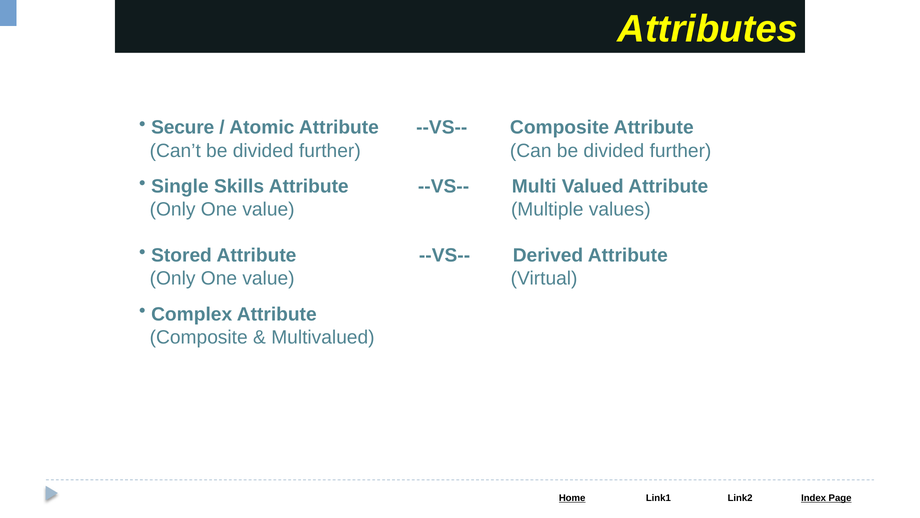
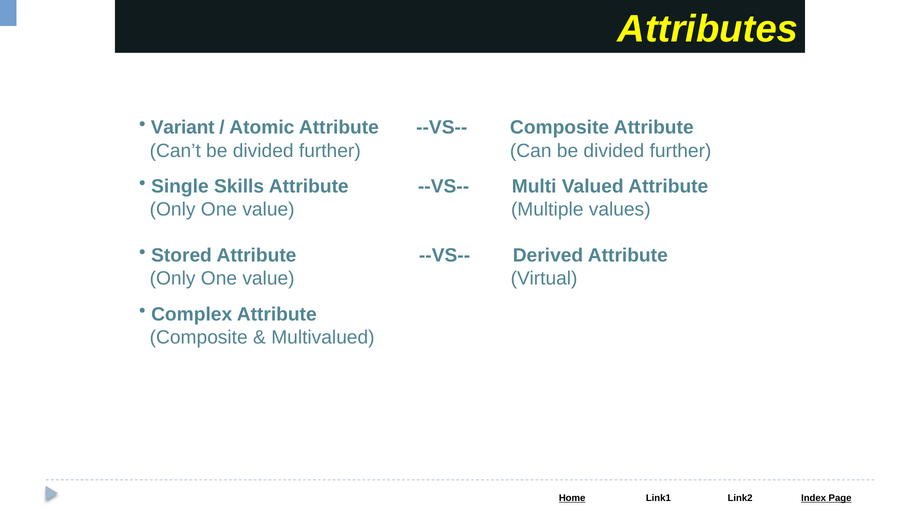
Secure: Secure -> Variant
